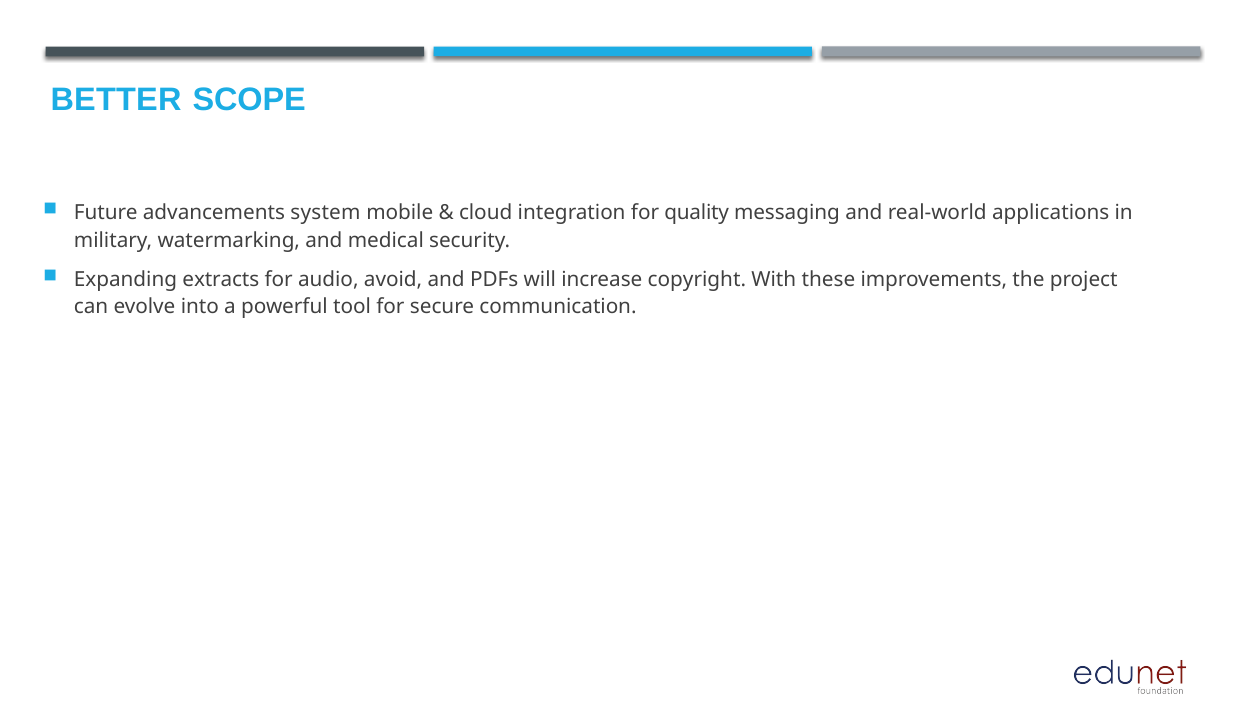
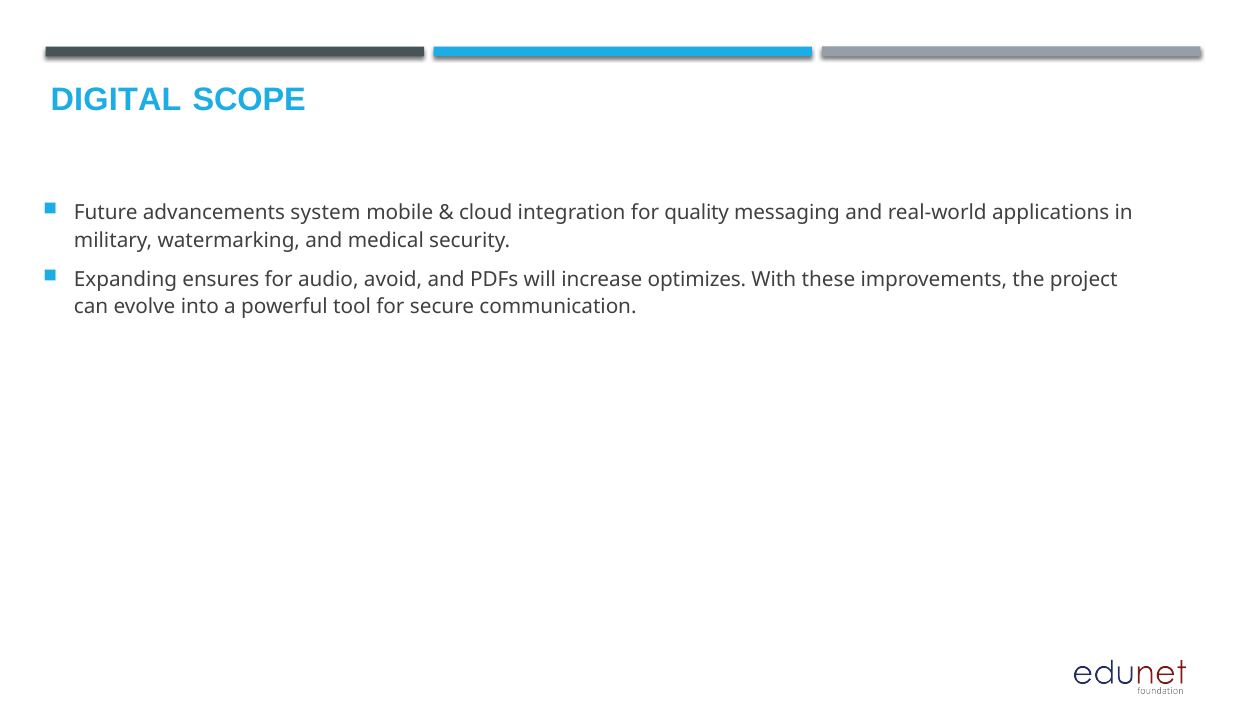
BETTER: BETTER -> DIGITAL
extracts: extracts -> ensures
copyright: copyright -> optimizes
